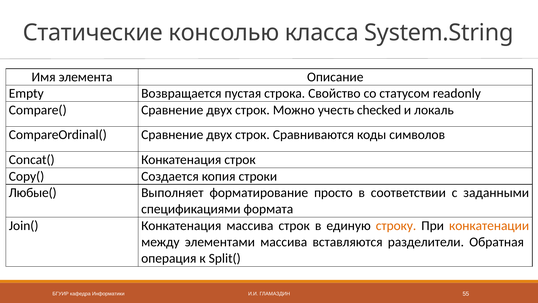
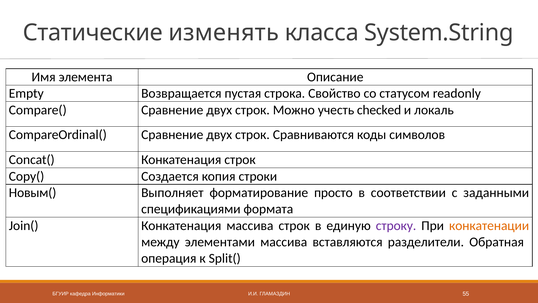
консолью: консолью -> изменять
Любые(: Любые( -> Новым(
строку colour: orange -> purple
